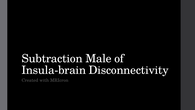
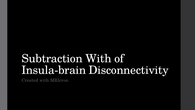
Subtraction Male: Male -> With
